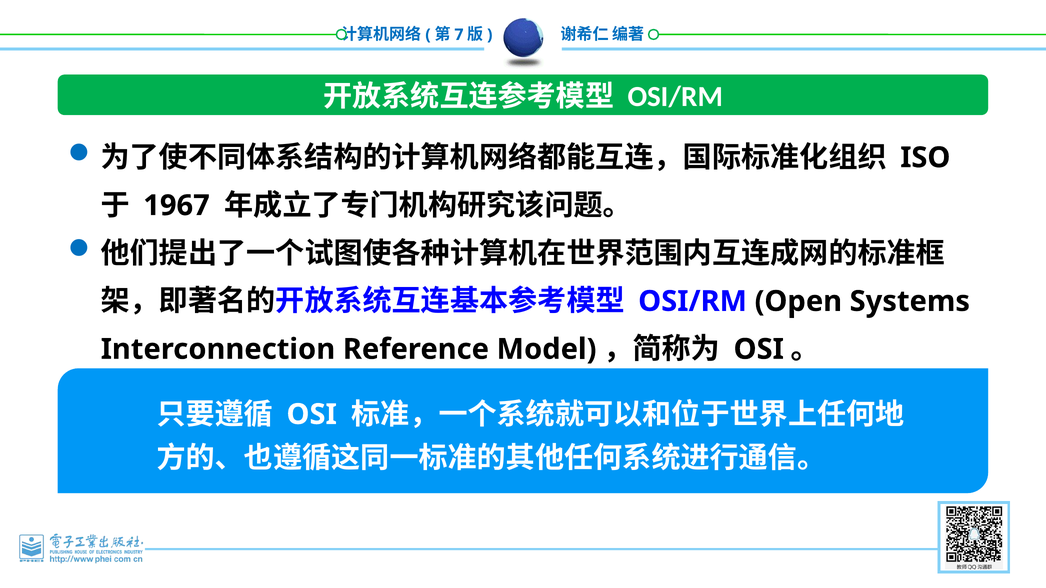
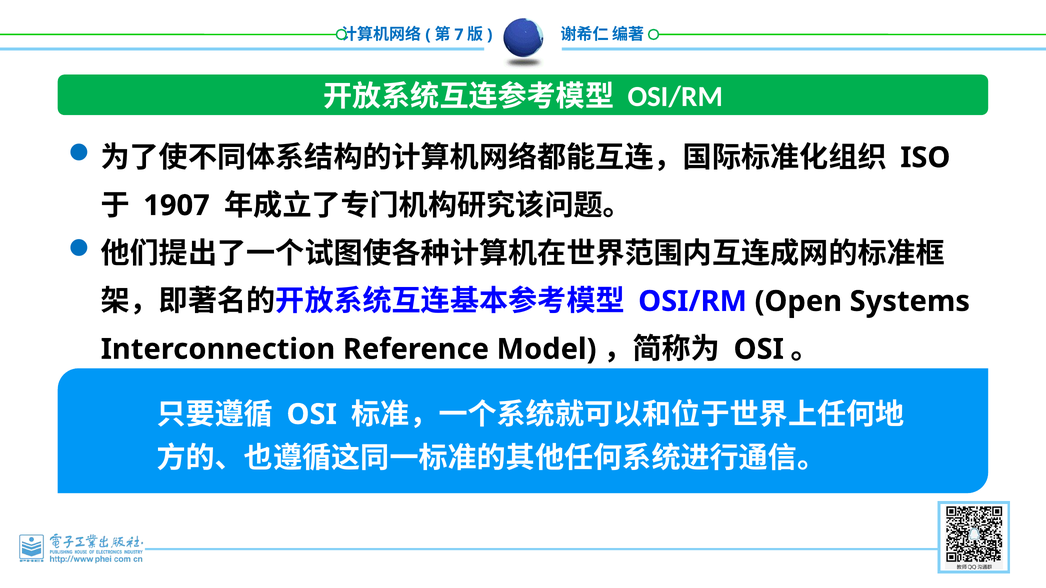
1967: 1967 -> 1907
